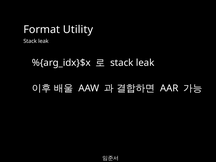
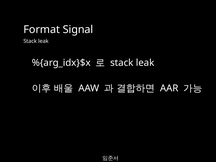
Utility: Utility -> Signal
